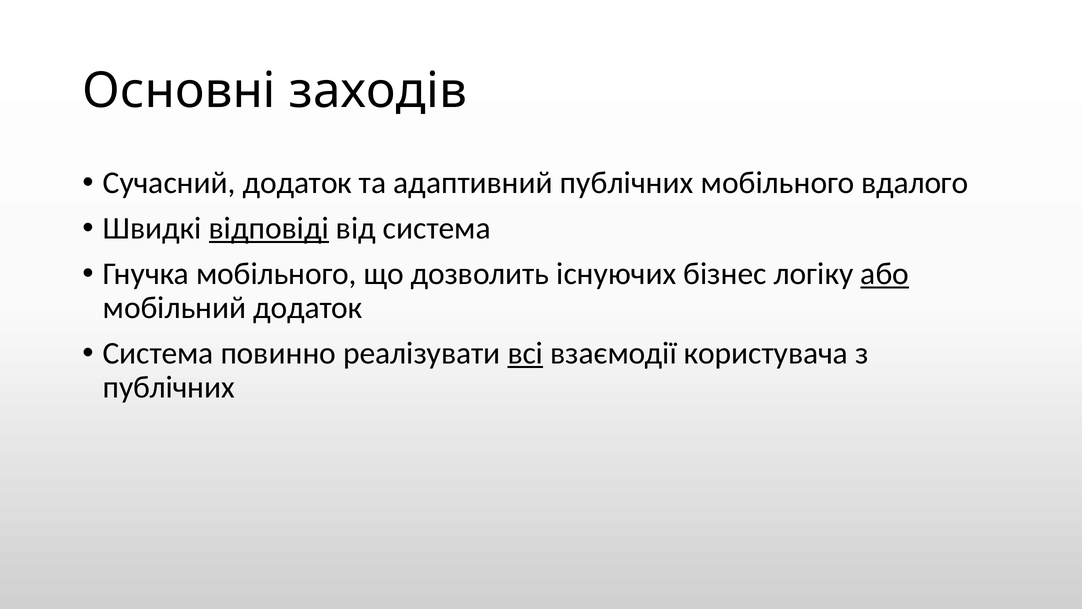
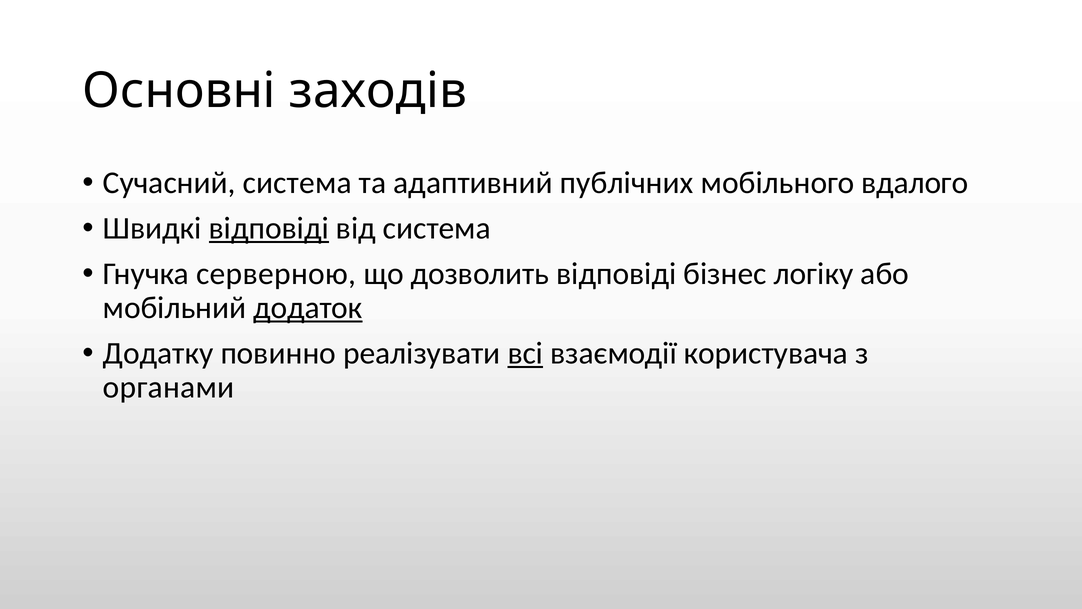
Сучасний додаток: додаток -> система
Гнучка мобільного: мобільного -> серверною
дозволить існуючих: існуючих -> відповіді
або underline: present -> none
додаток at (308, 308) underline: none -> present
Система at (158, 353): Система -> Додатку
публічних at (169, 387): публічних -> органами
